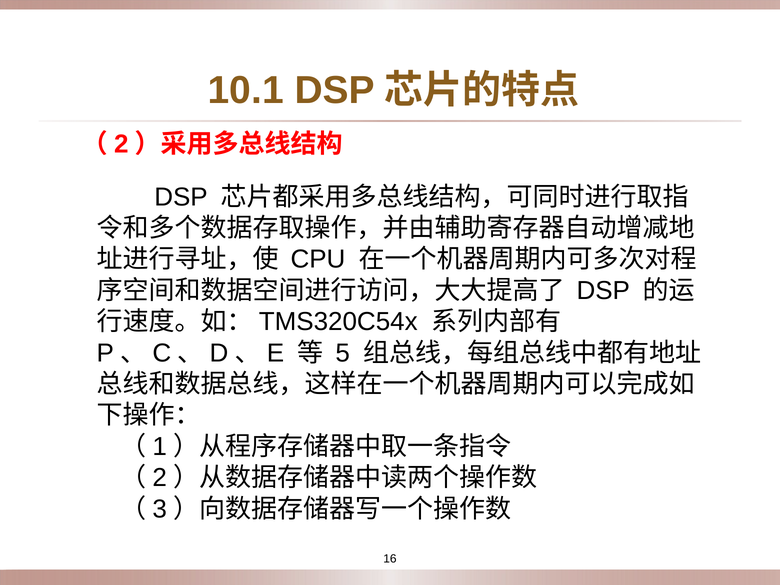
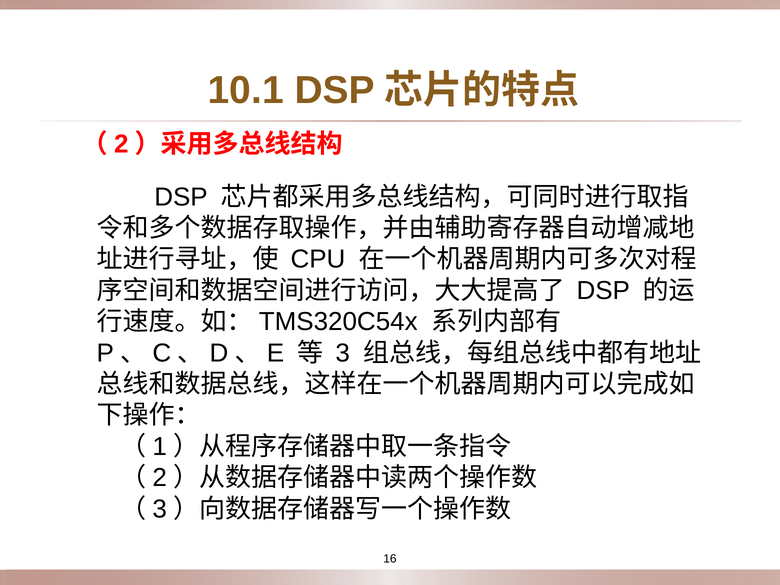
5: 5 -> 3
